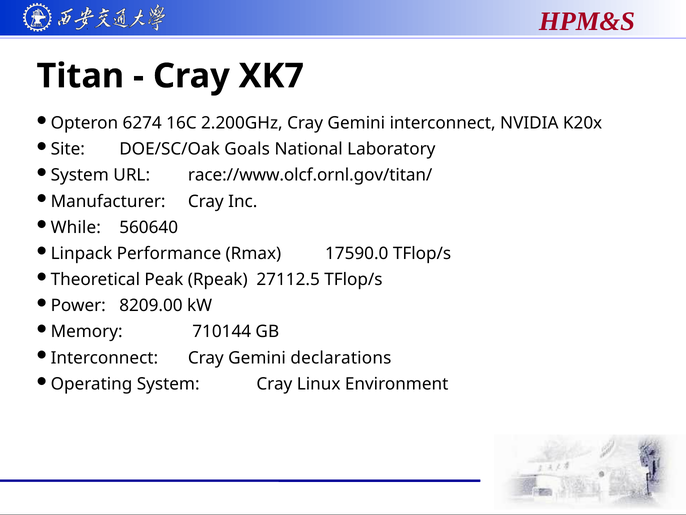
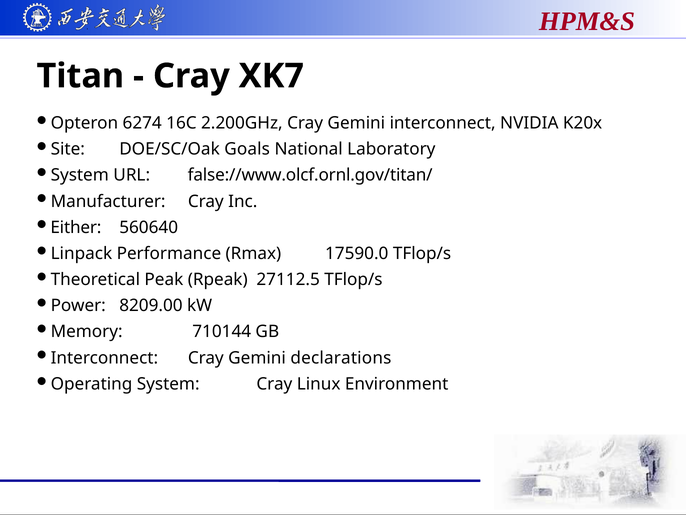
race://www.olcf.ornl.gov/titan/: race://www.olcf.ornl.gov/titan/ -> false://www.olcf.ornl.gov/titan/
While: While -> Either
